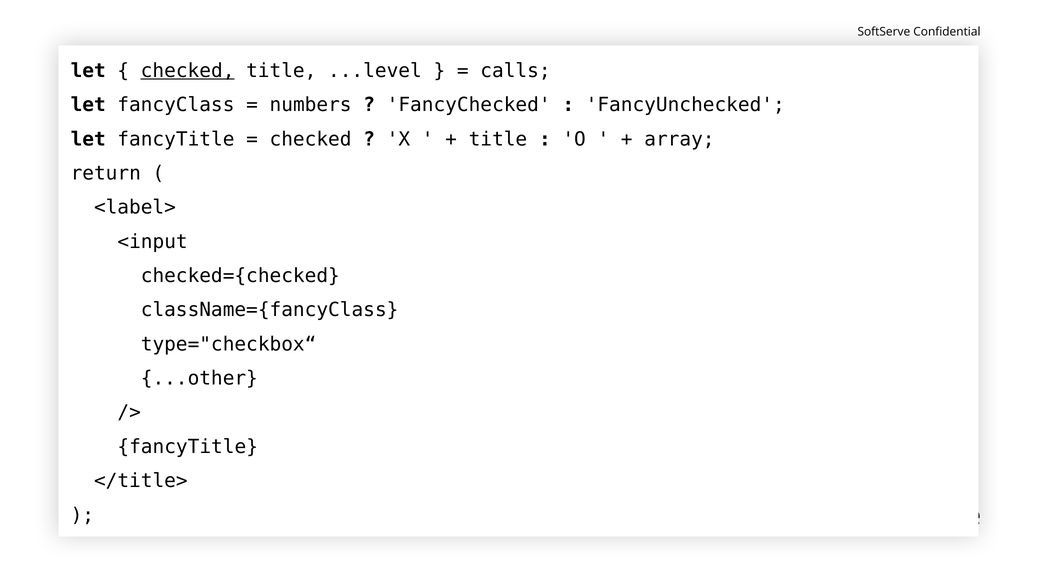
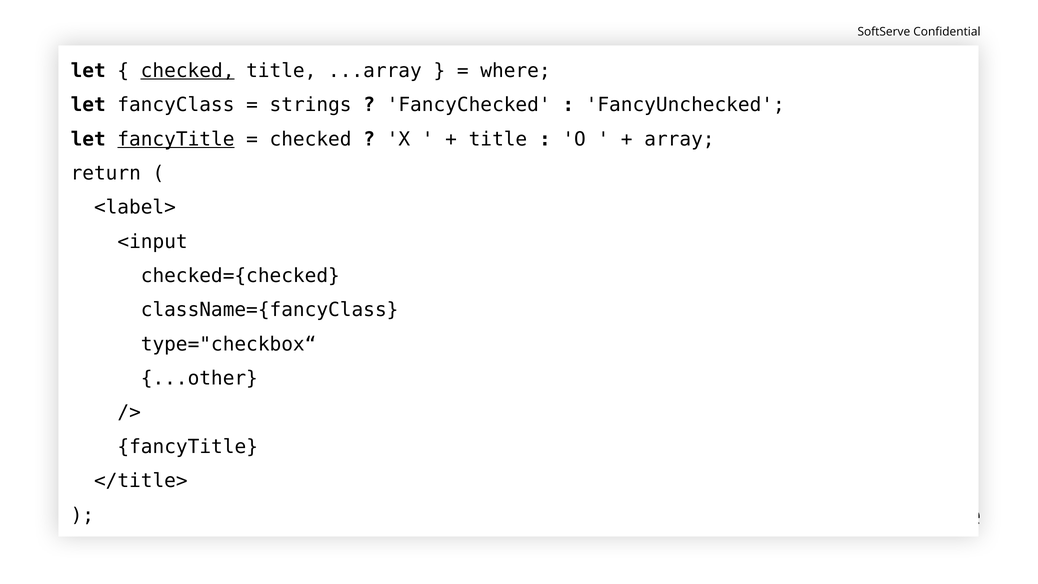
...level: ...level -> ...array
calls: calls -> where
numbers: numbers -> strings
fancyTitle at (176, 139) underline: none -> present
